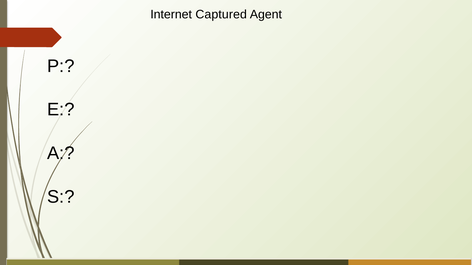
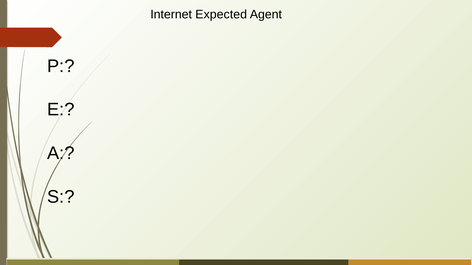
Captured: Captured -> Expected
